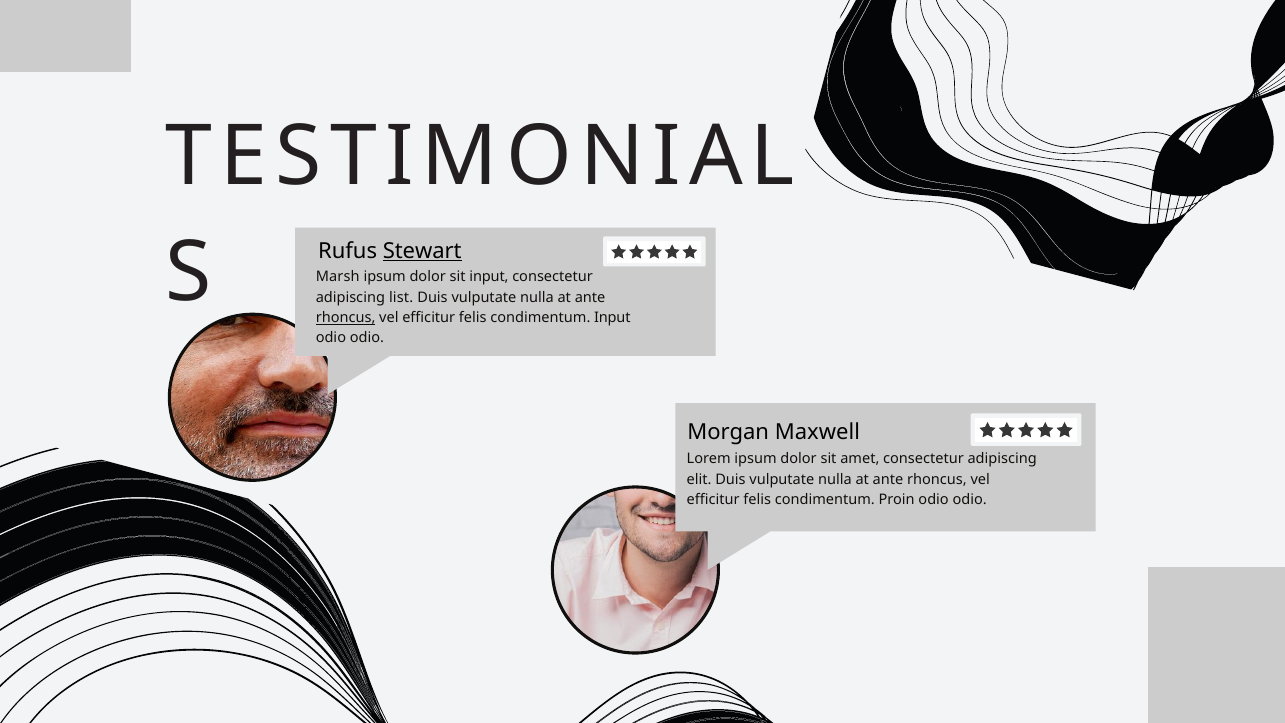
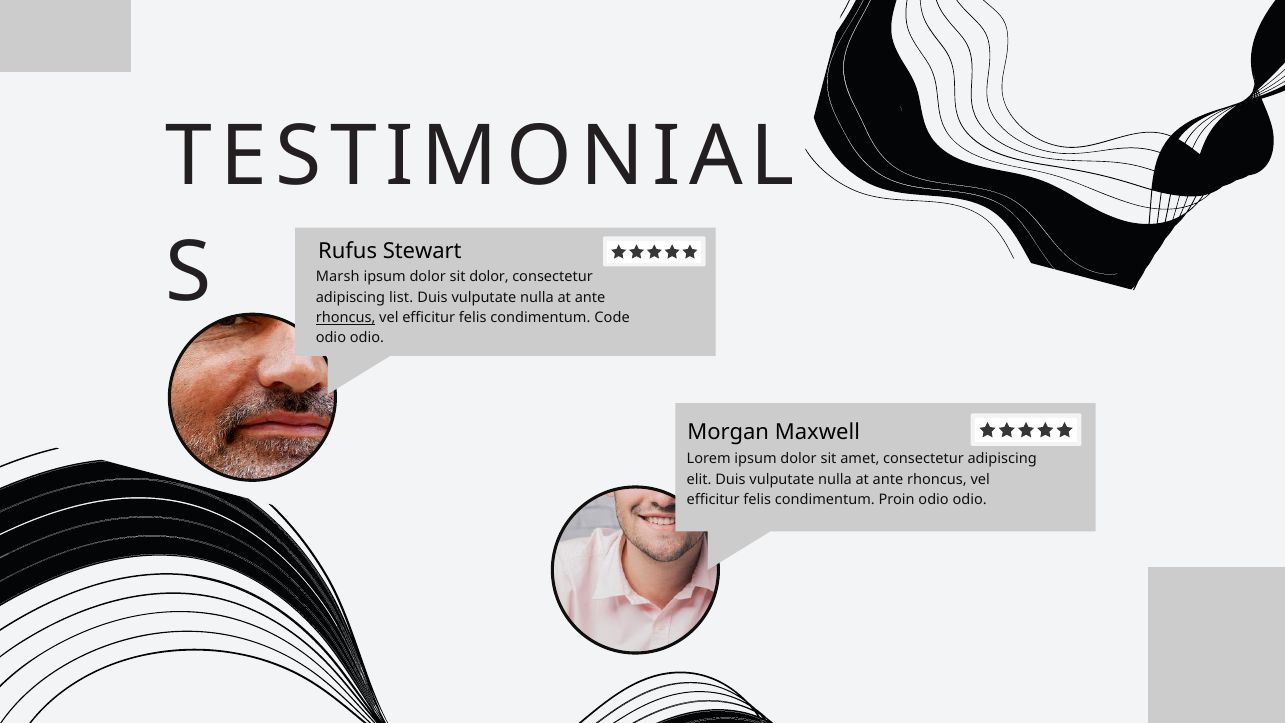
Stewart underline: present -> none
sit input: input -> dolor
condimentum Input: Input -> Code
